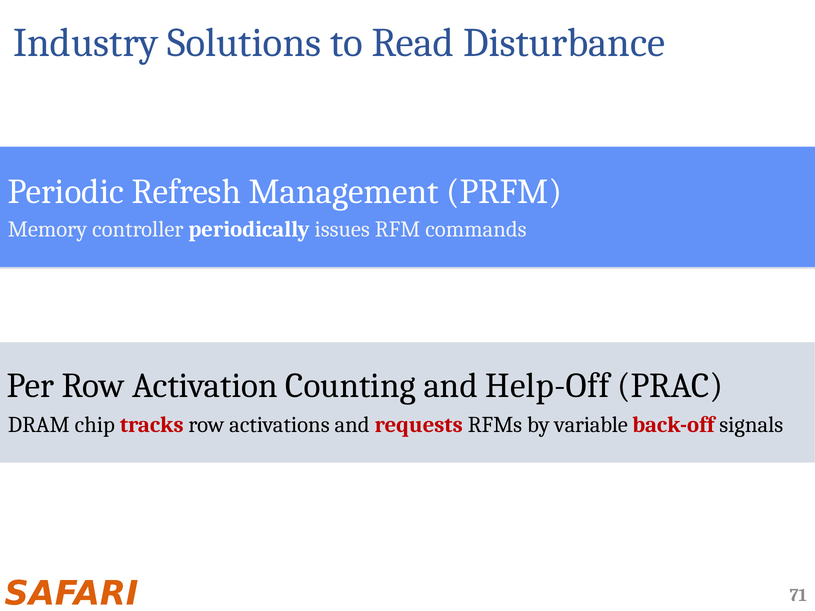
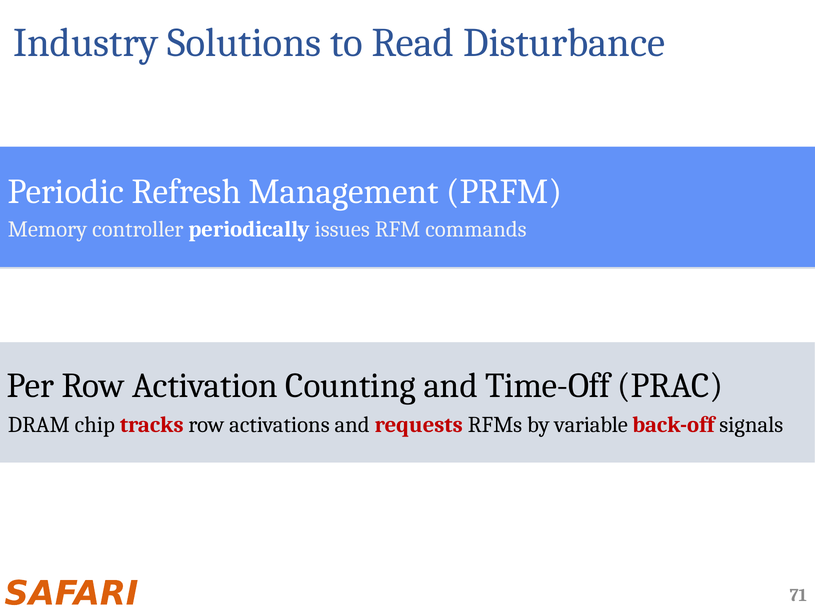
Help-Off: Help-Off -> Time-Off
